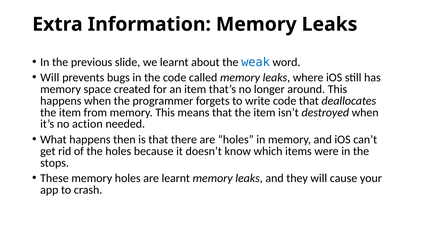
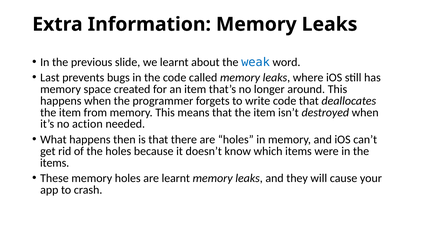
Will at (50, 78): Will -> Last
stops at (55, 163): stops -> items
